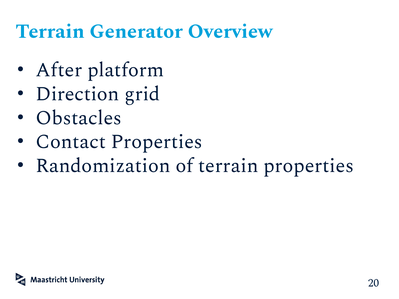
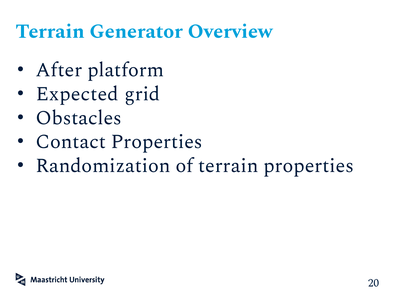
Direction: Direction -> Expected
